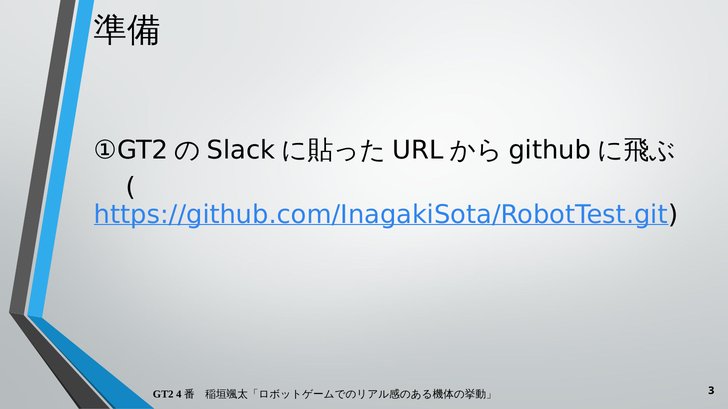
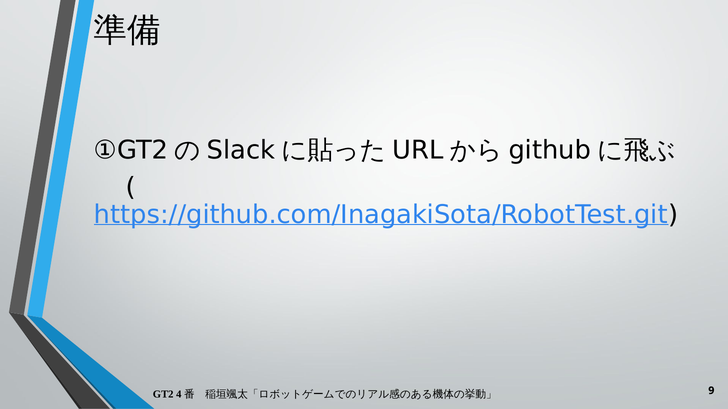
3: 3 -> 9
